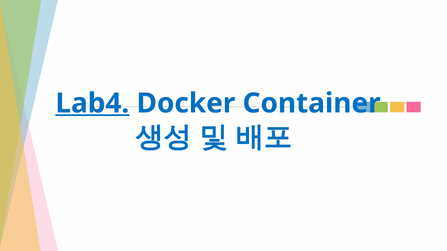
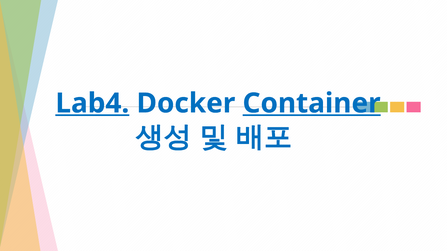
Container underline: none -> present
